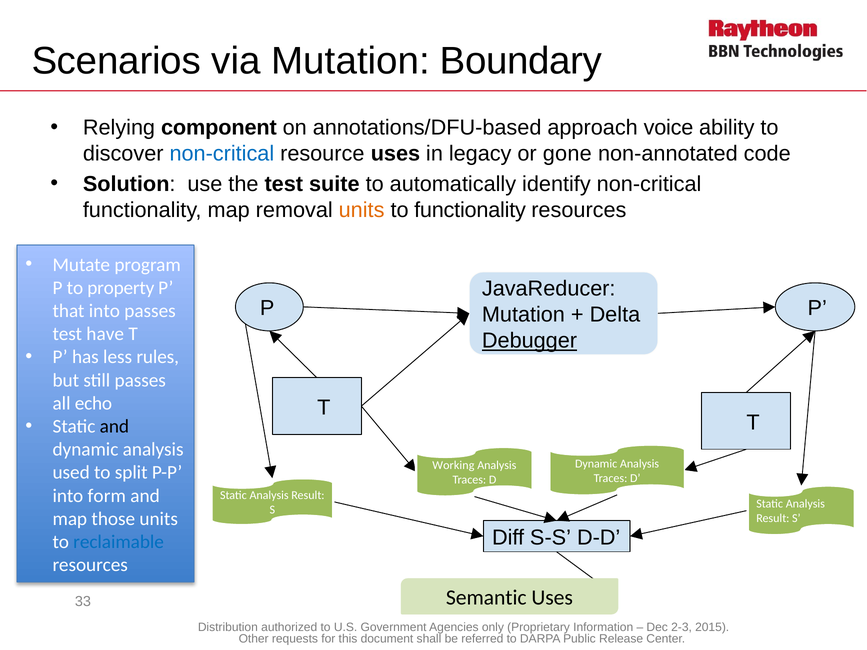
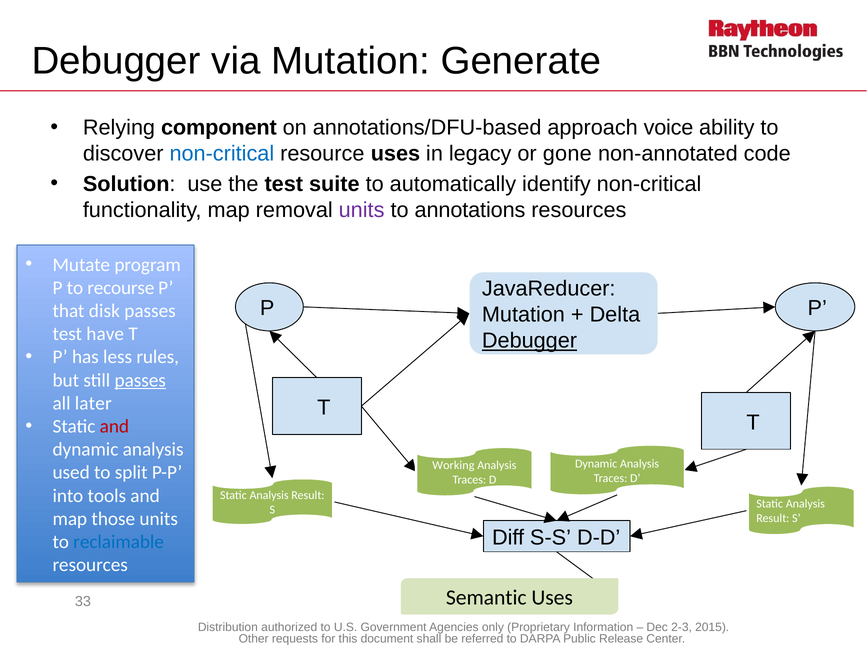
Scenarios at (116, 61): Scenarios -> Debugger
Boundary: Boundary -> Generate
units at (362, 210) colour: orange -> purple
to functionality: functionality -> annotations
property: property -> recourse
that into: into -> disk
passes at (140, 380) underline: none -> present
echo: echo -> later
and at (114, 427) colour: black -> red
form: form -> tools
